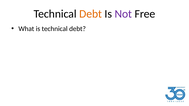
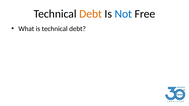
Not colour: purple -> blue
